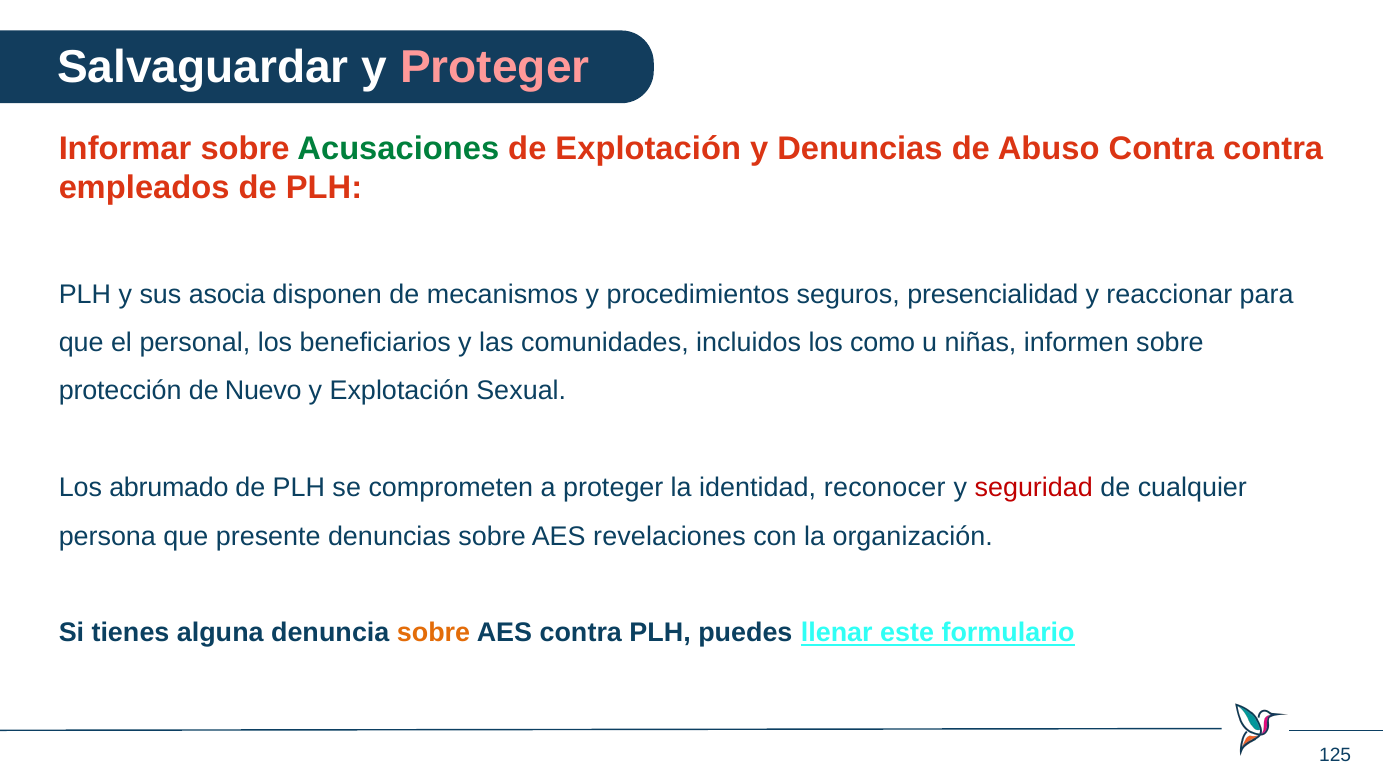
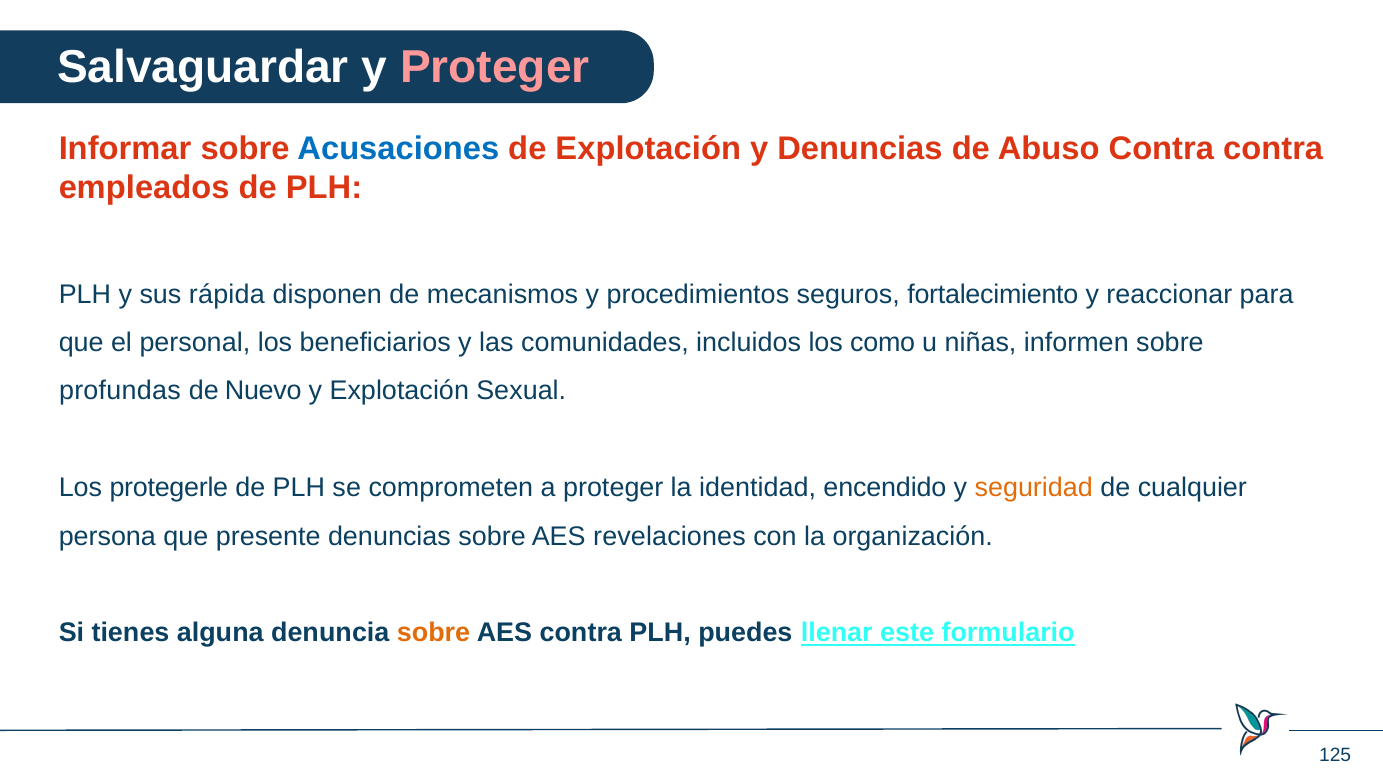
Acusaciones colour: green -> blue
asocia: asocia -> rápida
presencialidad: presencialidad -> fortalecimiento
protección: protección -> profundas
abrumado: abrumado -> protegerle
reconocer: reconocer -> encendido
seguridad colour: red -> orange
